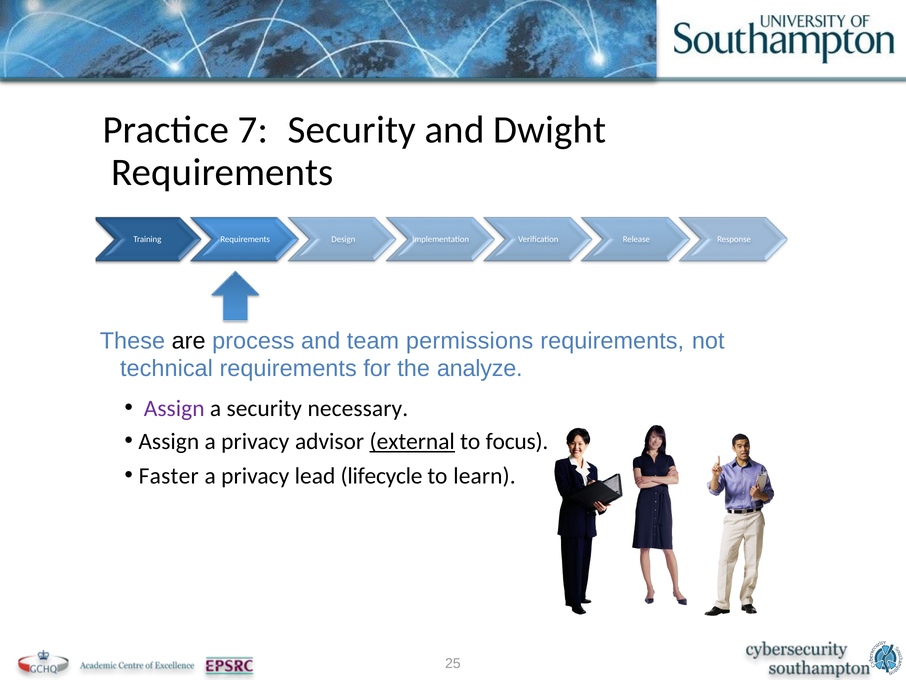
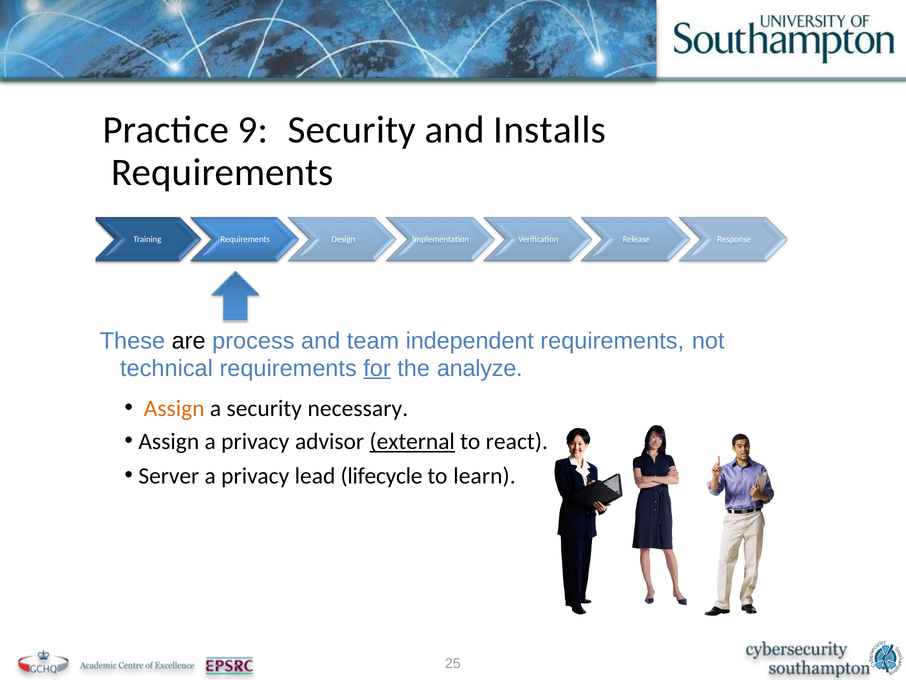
7: 7 -> 9
Dwight: Dwight -> Installs
permissions: permissions -> independent
for underline: none -> present
Assign at (174, 408) colour: purple -> orange
focus: focus -> react
Faster: Faster -> Server
